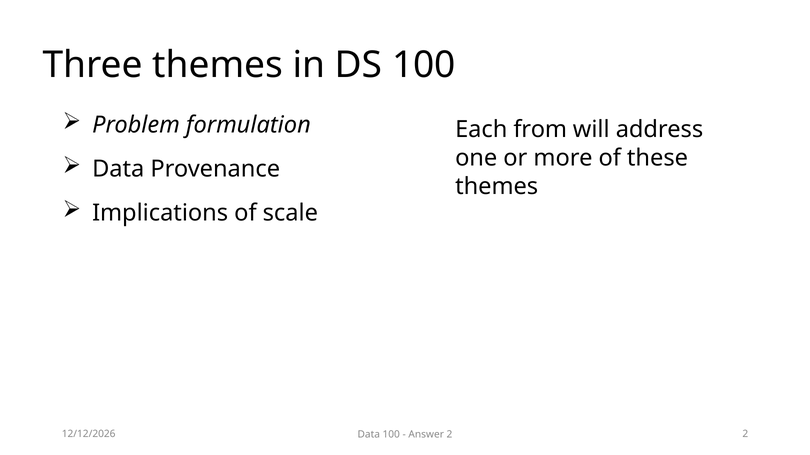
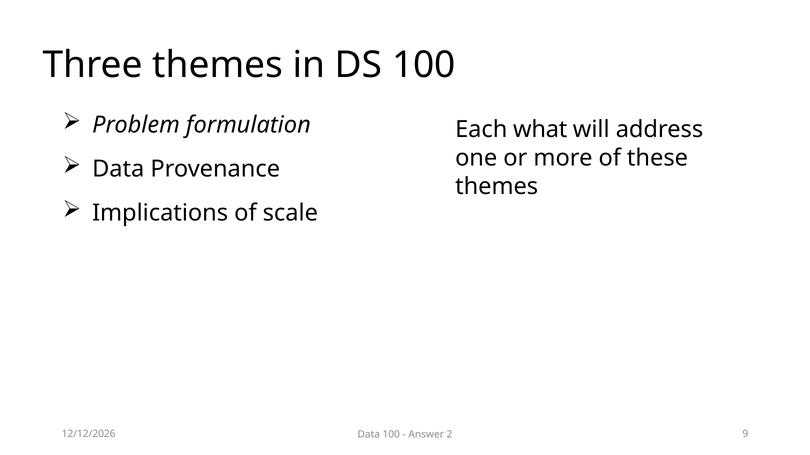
from: from -> what
2 2: 2 -> 9
